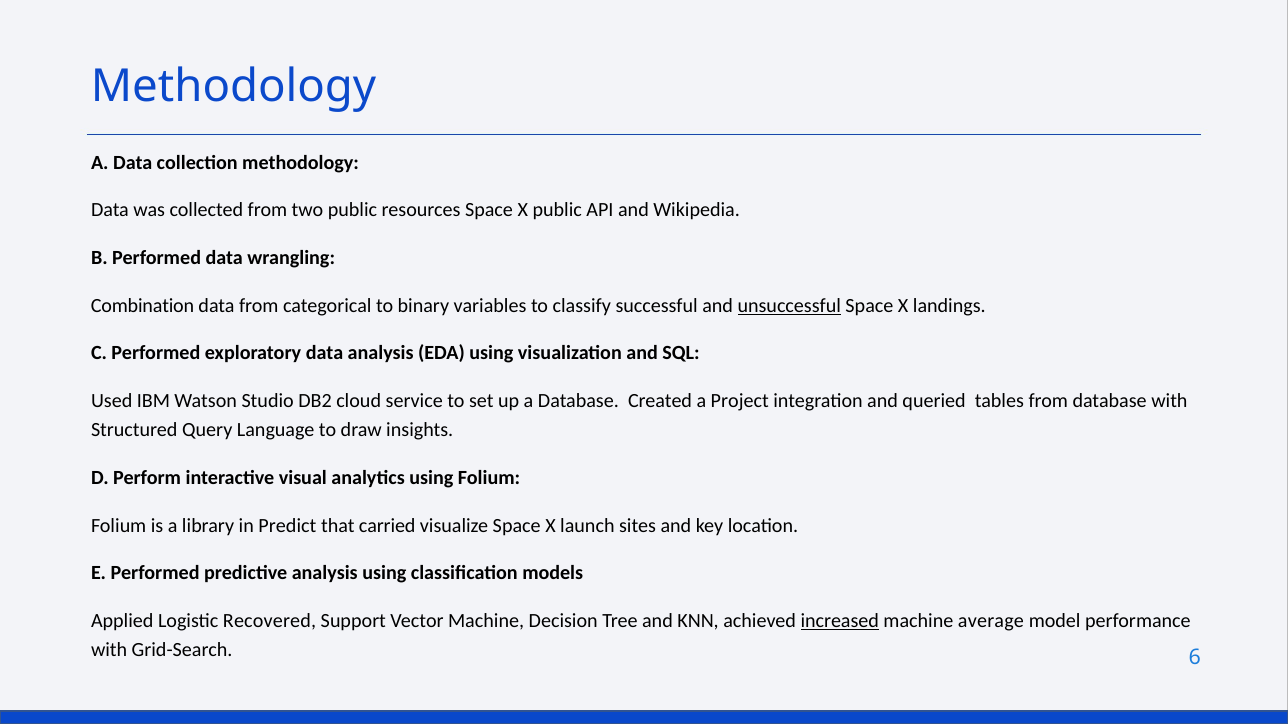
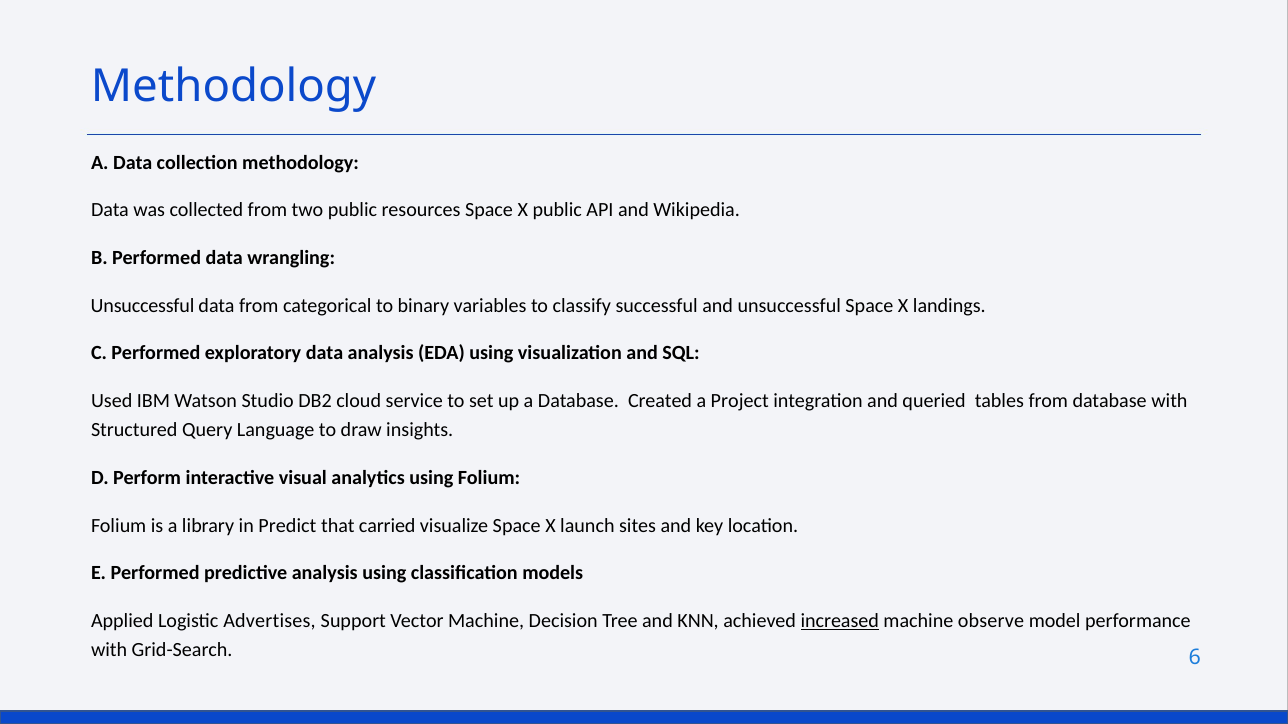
Combination at (143, 306): Combination -> Unsuccessful
unsuccessful at (789, 306) underline: present -> none
Recovered: Recovered -> Advertises
average: average -> observe
